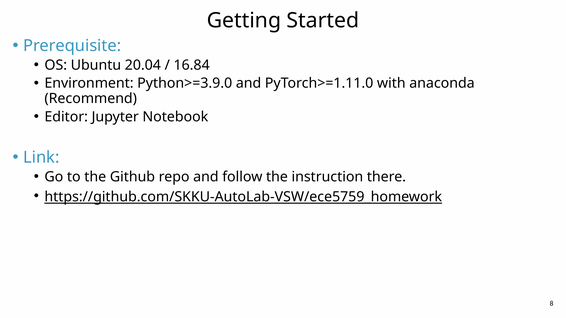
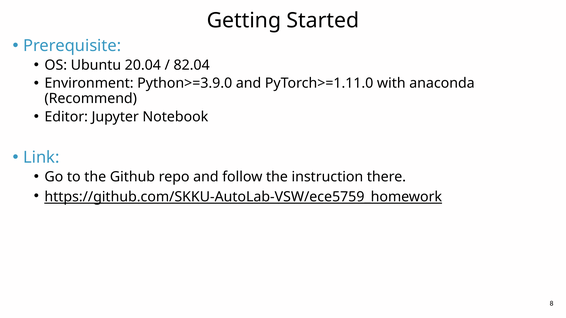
16.84: 16.84 -> 82.04
